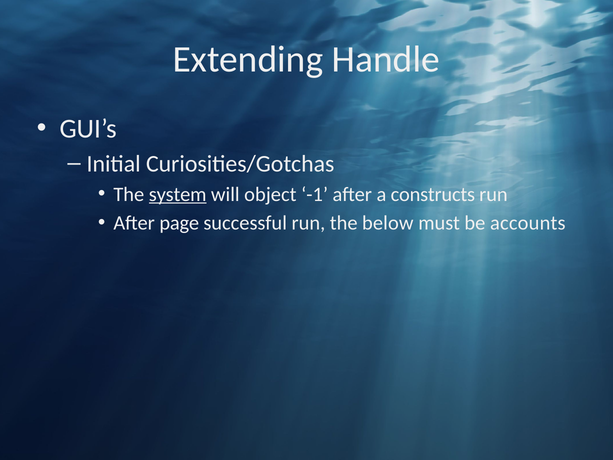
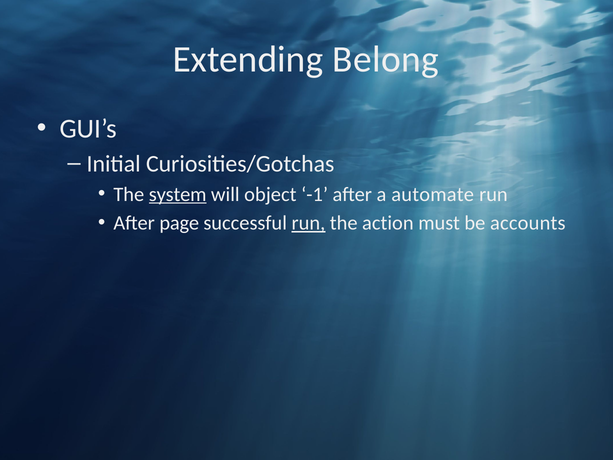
Handle: Handle -> Belong
constructs: constructs -> automate
run at (308, 223) underline: none -> present
below: below -> action
